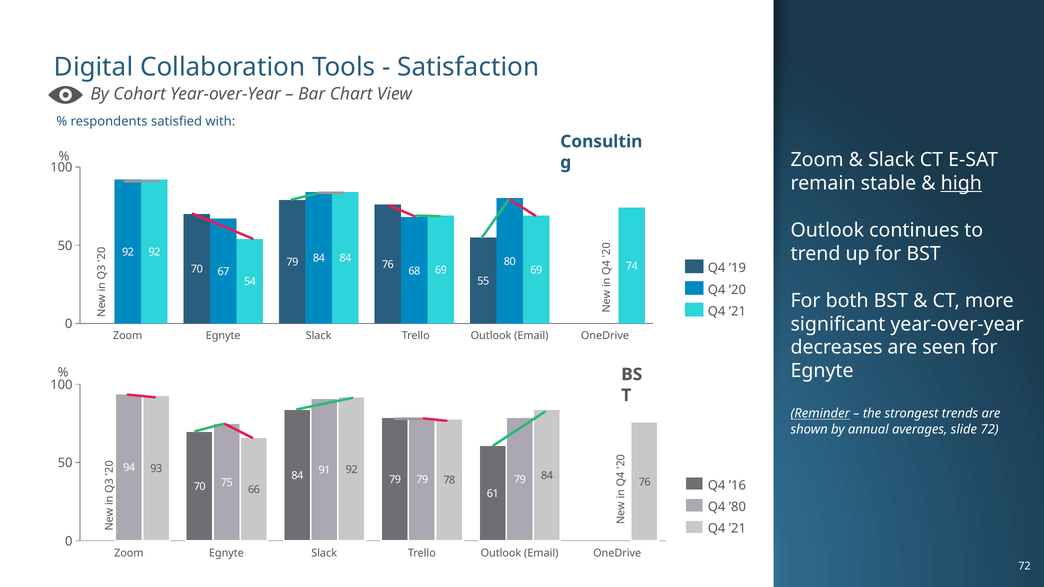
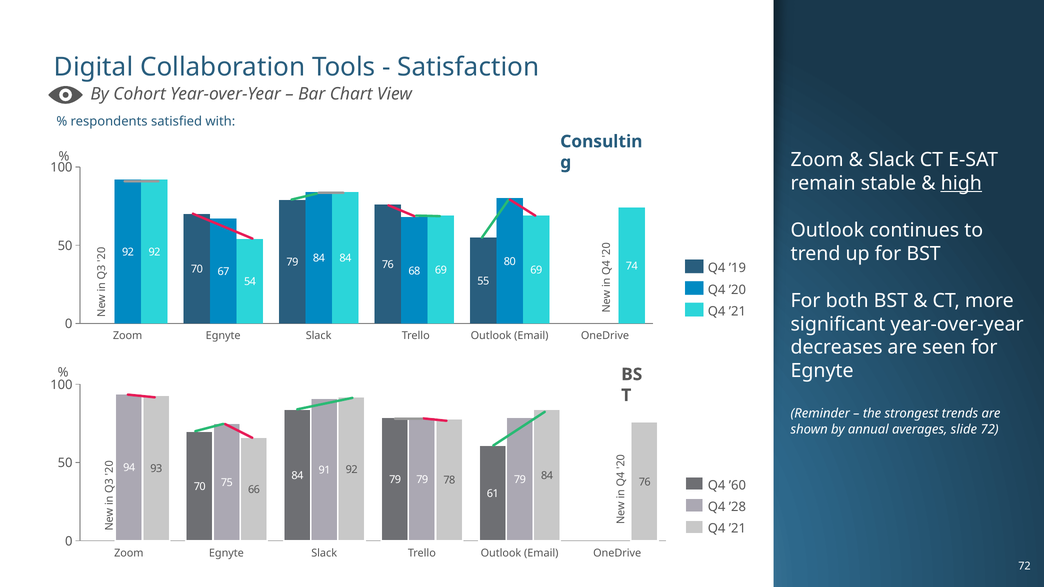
Reminder underline: present -> none
’16: ’16 -> ’60
’80: ’80 -> ’28
